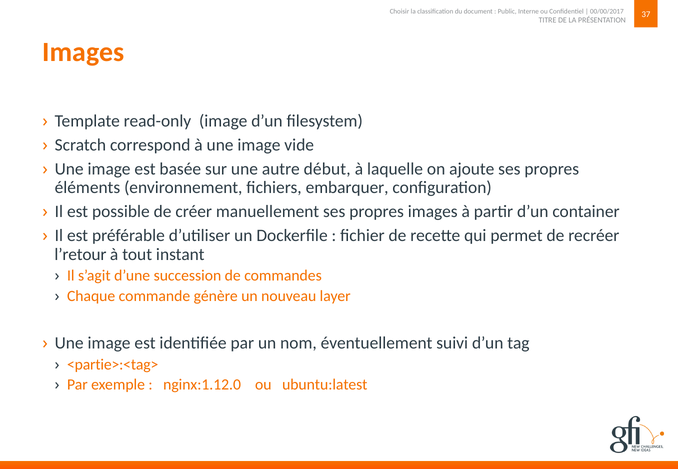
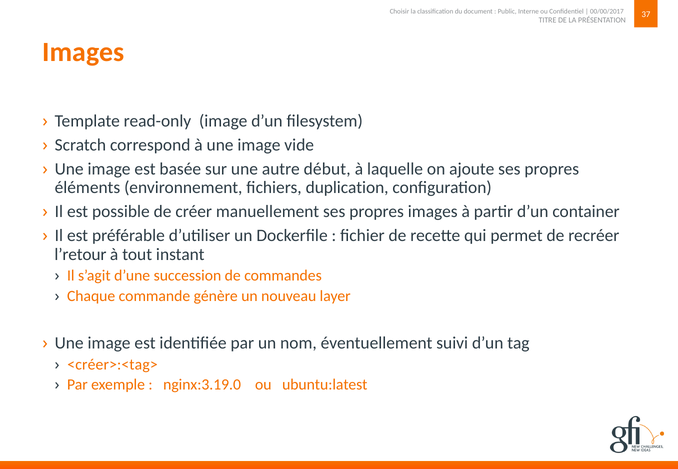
embarquer: embarquer -> duplication
<partie>:<tag>: <partie>:<tag> -> <créer>:<tag>
nginx:1.12.0: nginx:1.12.0 -> nginx:3.19.0
